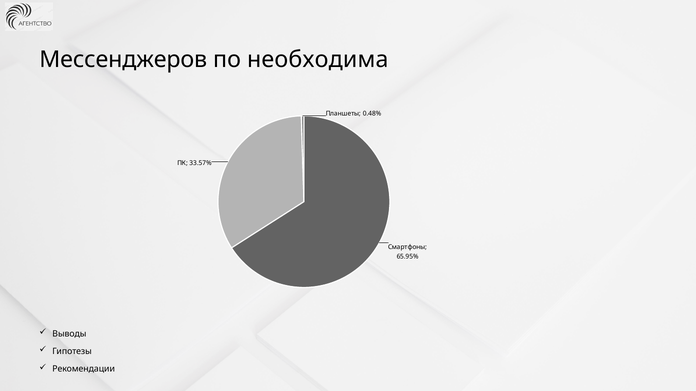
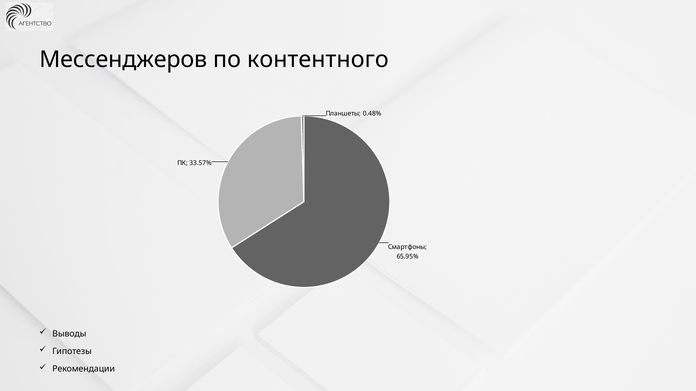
необходима: необходима -> контентного
